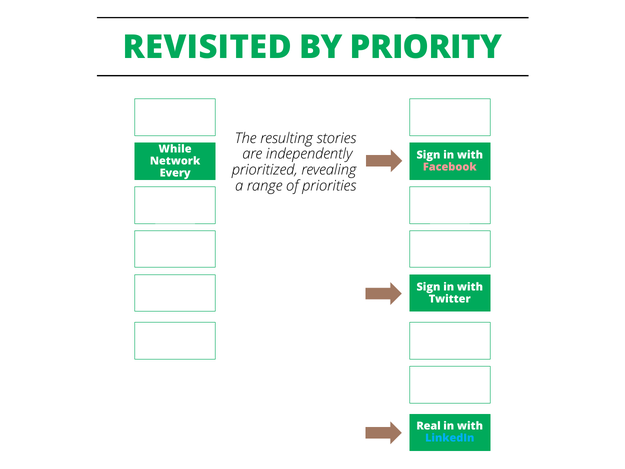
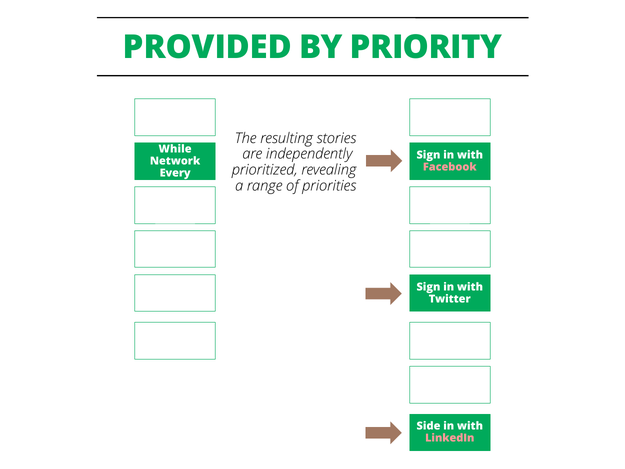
REVISITED: REVISITED -> PROVIDED
Real: Real -> Side
LinkedIn colour: light blue -> pink
